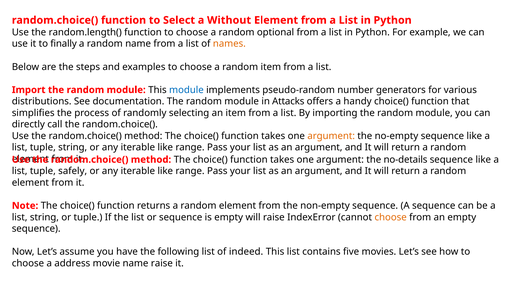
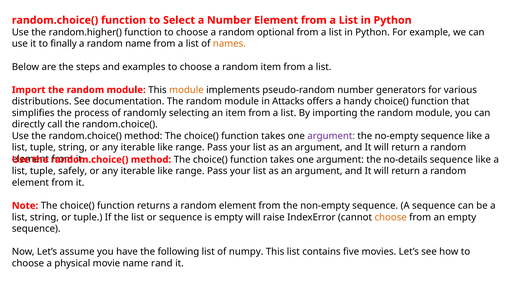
a Without: Without -> Number
random.length(: random.length( -> random.higher(
module at (186, 90) colour: blue -> orange
argument at (331, 136) colour: orange -> purple
indeed: indeed -> numpy
address: address -> physical
name raise: raise -> rand
